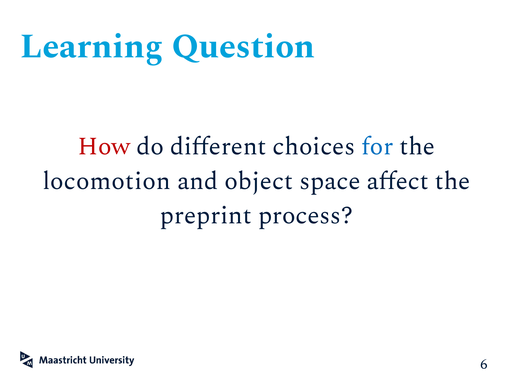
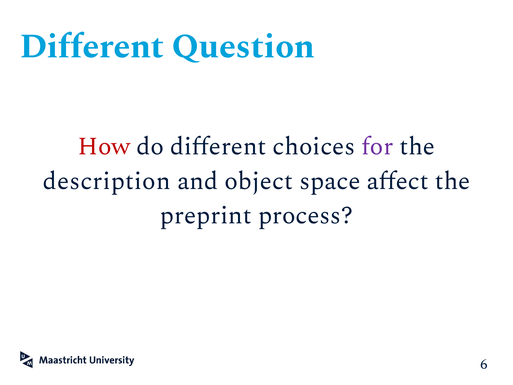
Learning at (92, 46): Learning -> Different
for colour: blue -> purple
locomotion: locomotion -> description
